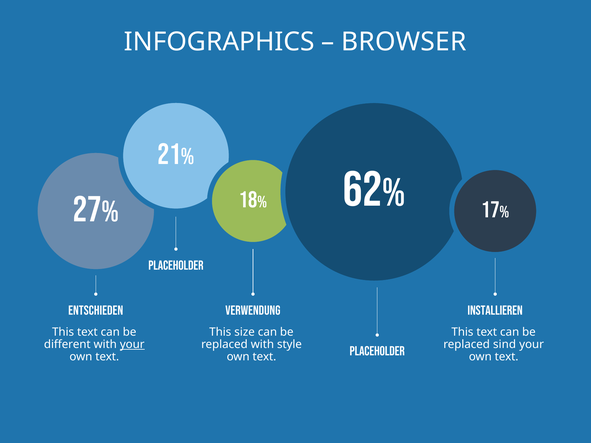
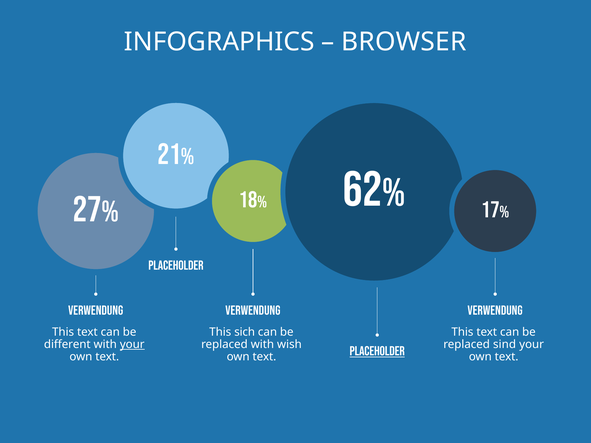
Entschieden at (96, 311): Entschieden -> Verwendung
Installieren at (495, 311): Installieren -> Verwendung
size: size -> sich
style: style -> wish
Placeholder at (377, 352) underline: none -> present
